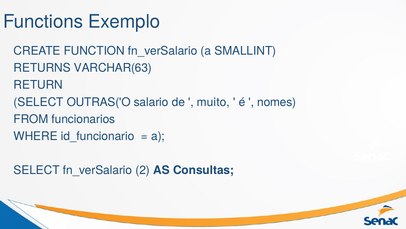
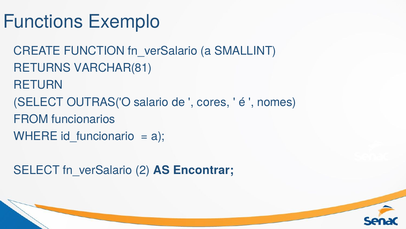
VARCHAR(63: VARCHAR(63 -> VARCHAR(81
muito: muito -> cores
Consultas: Consultas -> Encontrar
